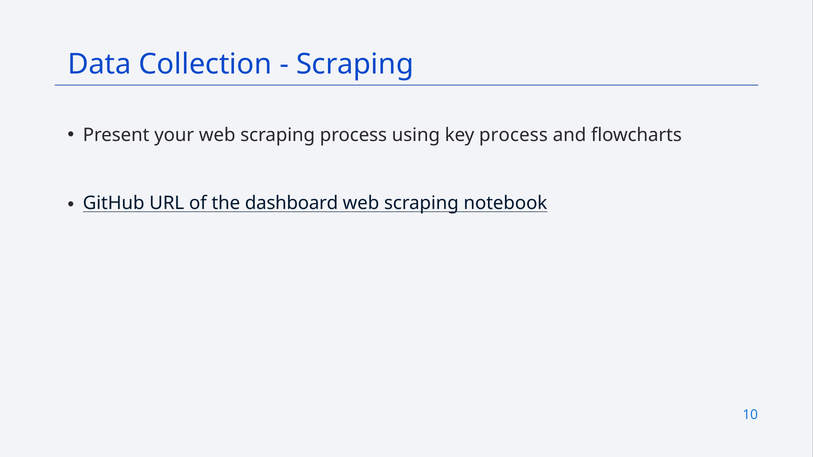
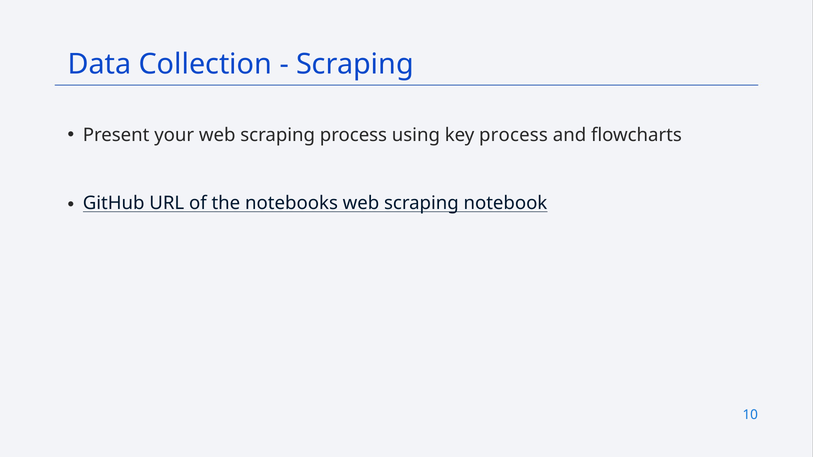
dashboard: dashboard -> notebooks
